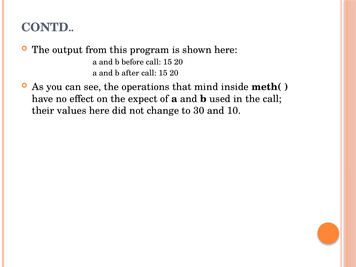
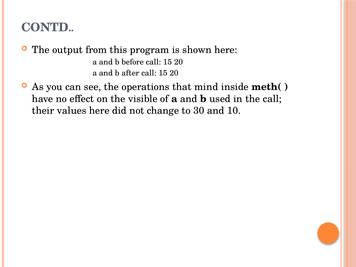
expect: expect -> visible
